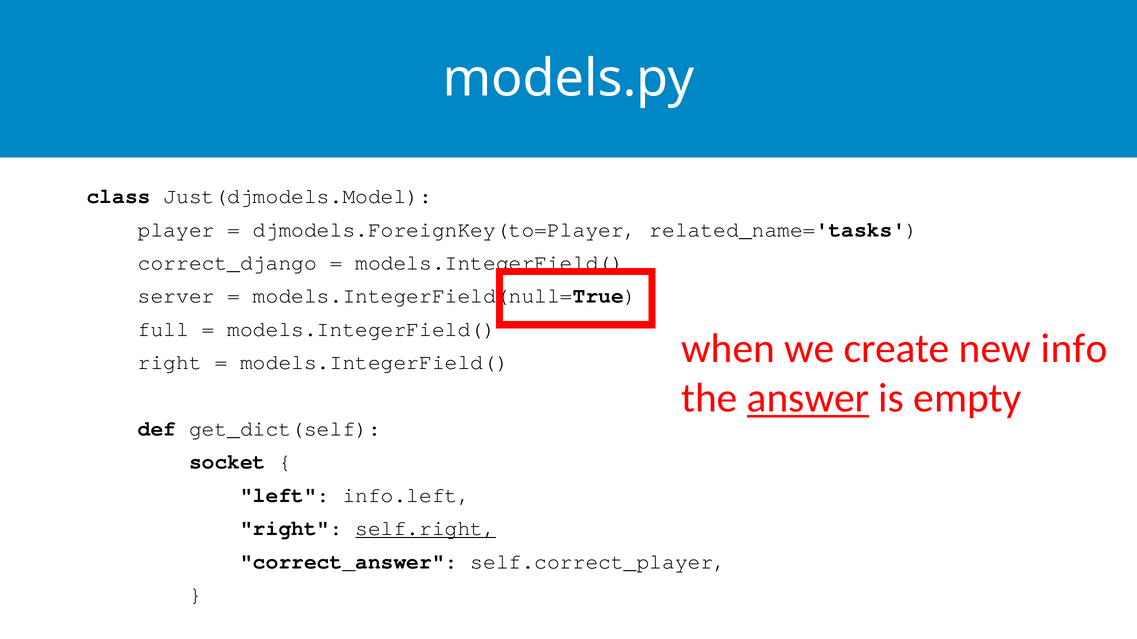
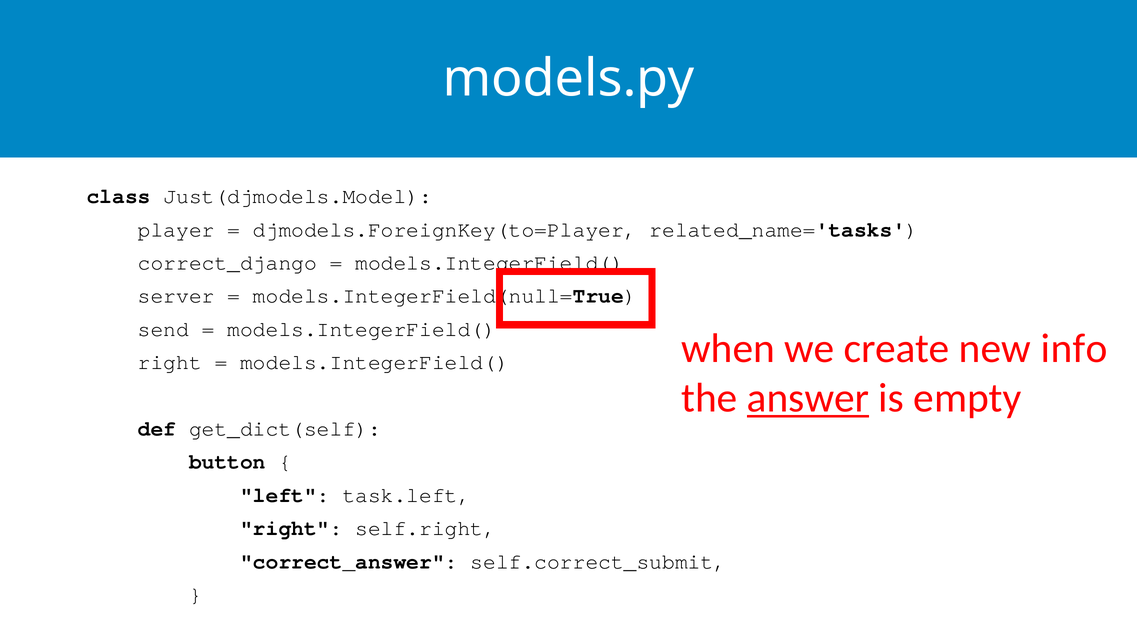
full: full -> send
socket: socket -> button
info.left: info.left -> task.left
self.right underline: present -> none
self.correct_player: self.correct_player -> self.correct_submit
